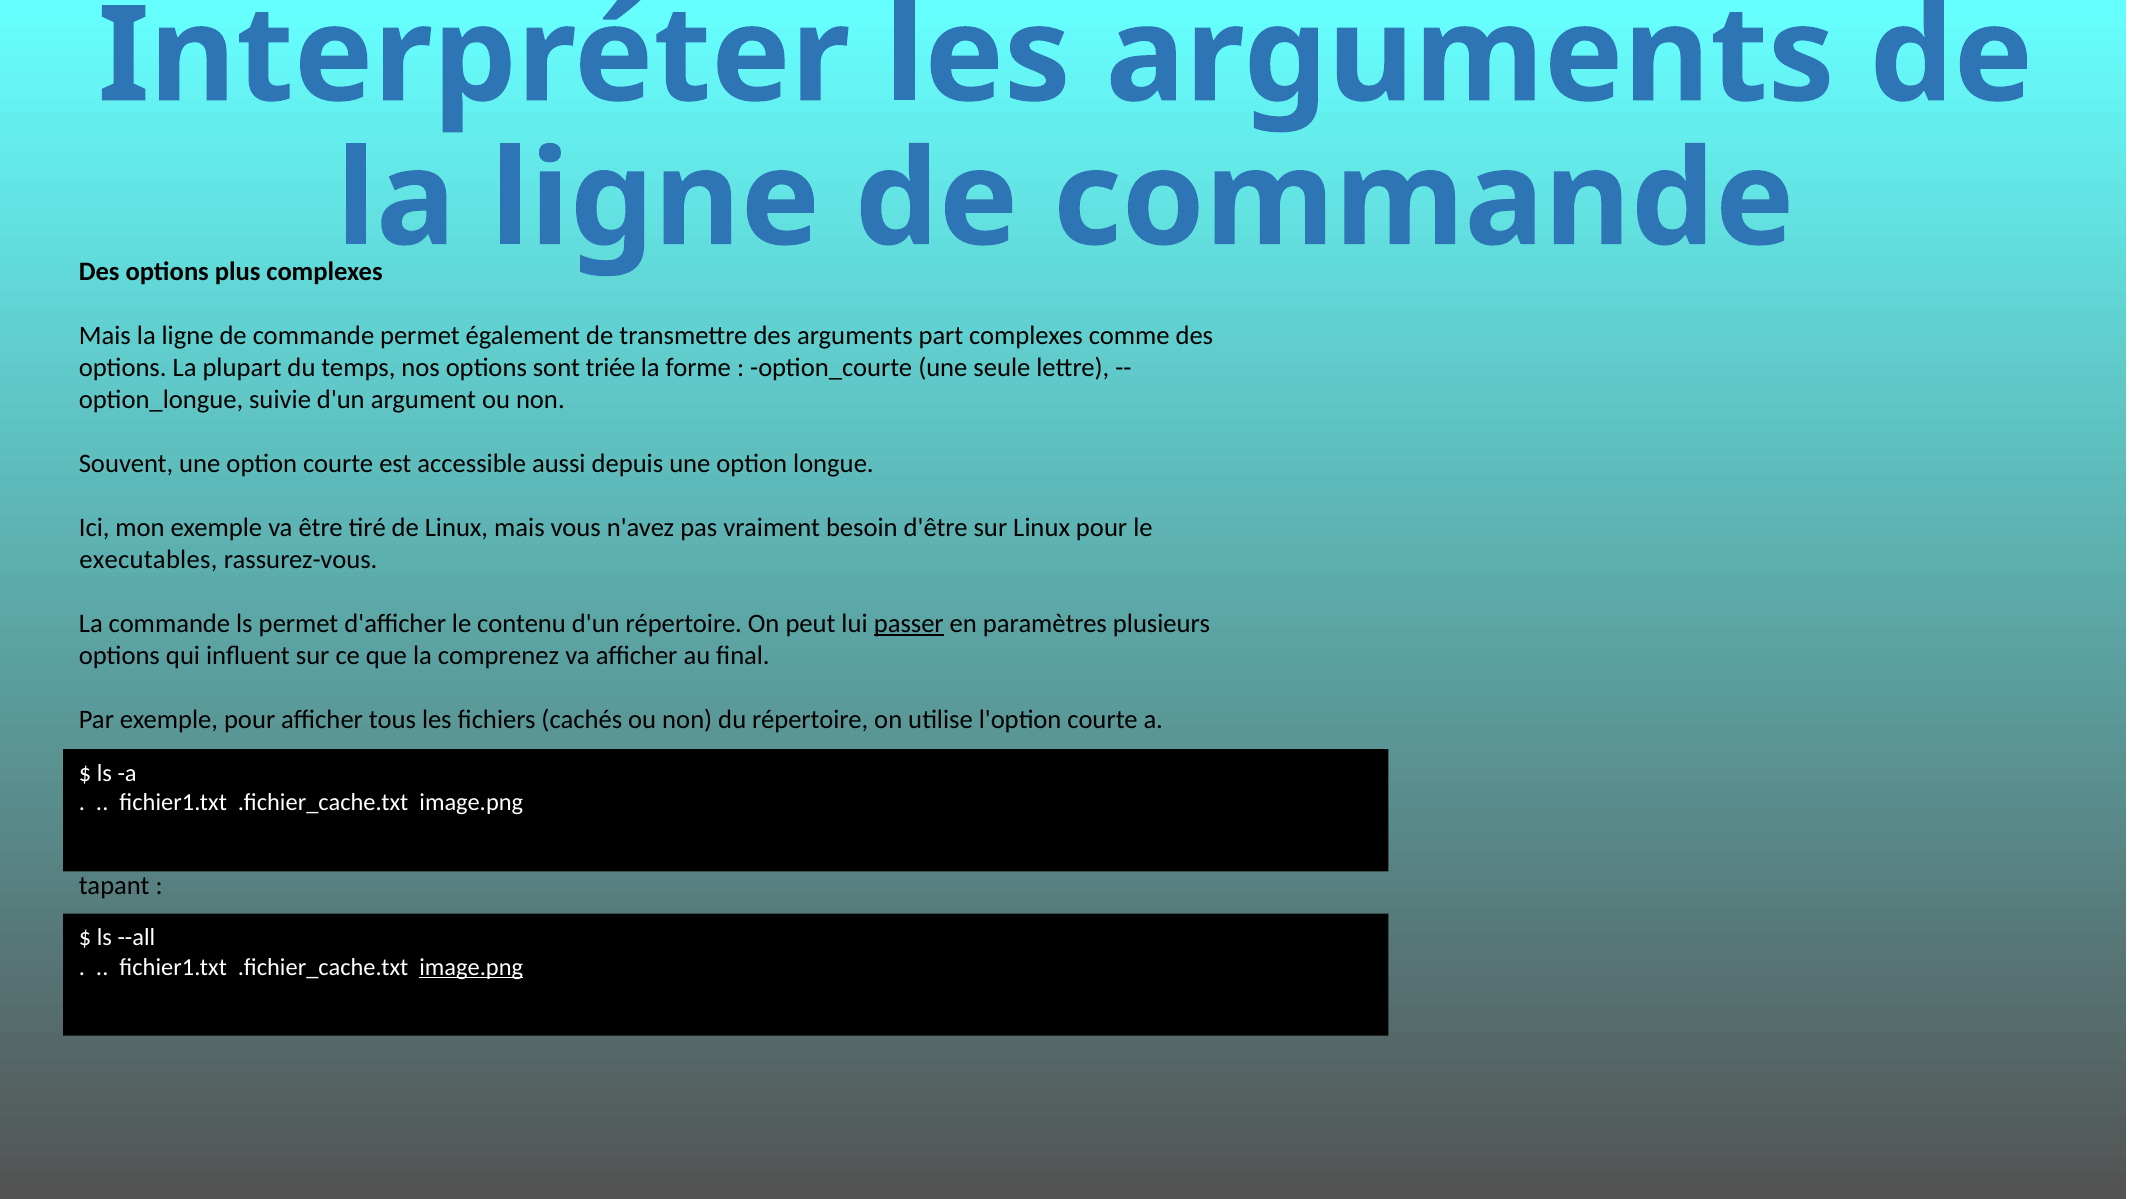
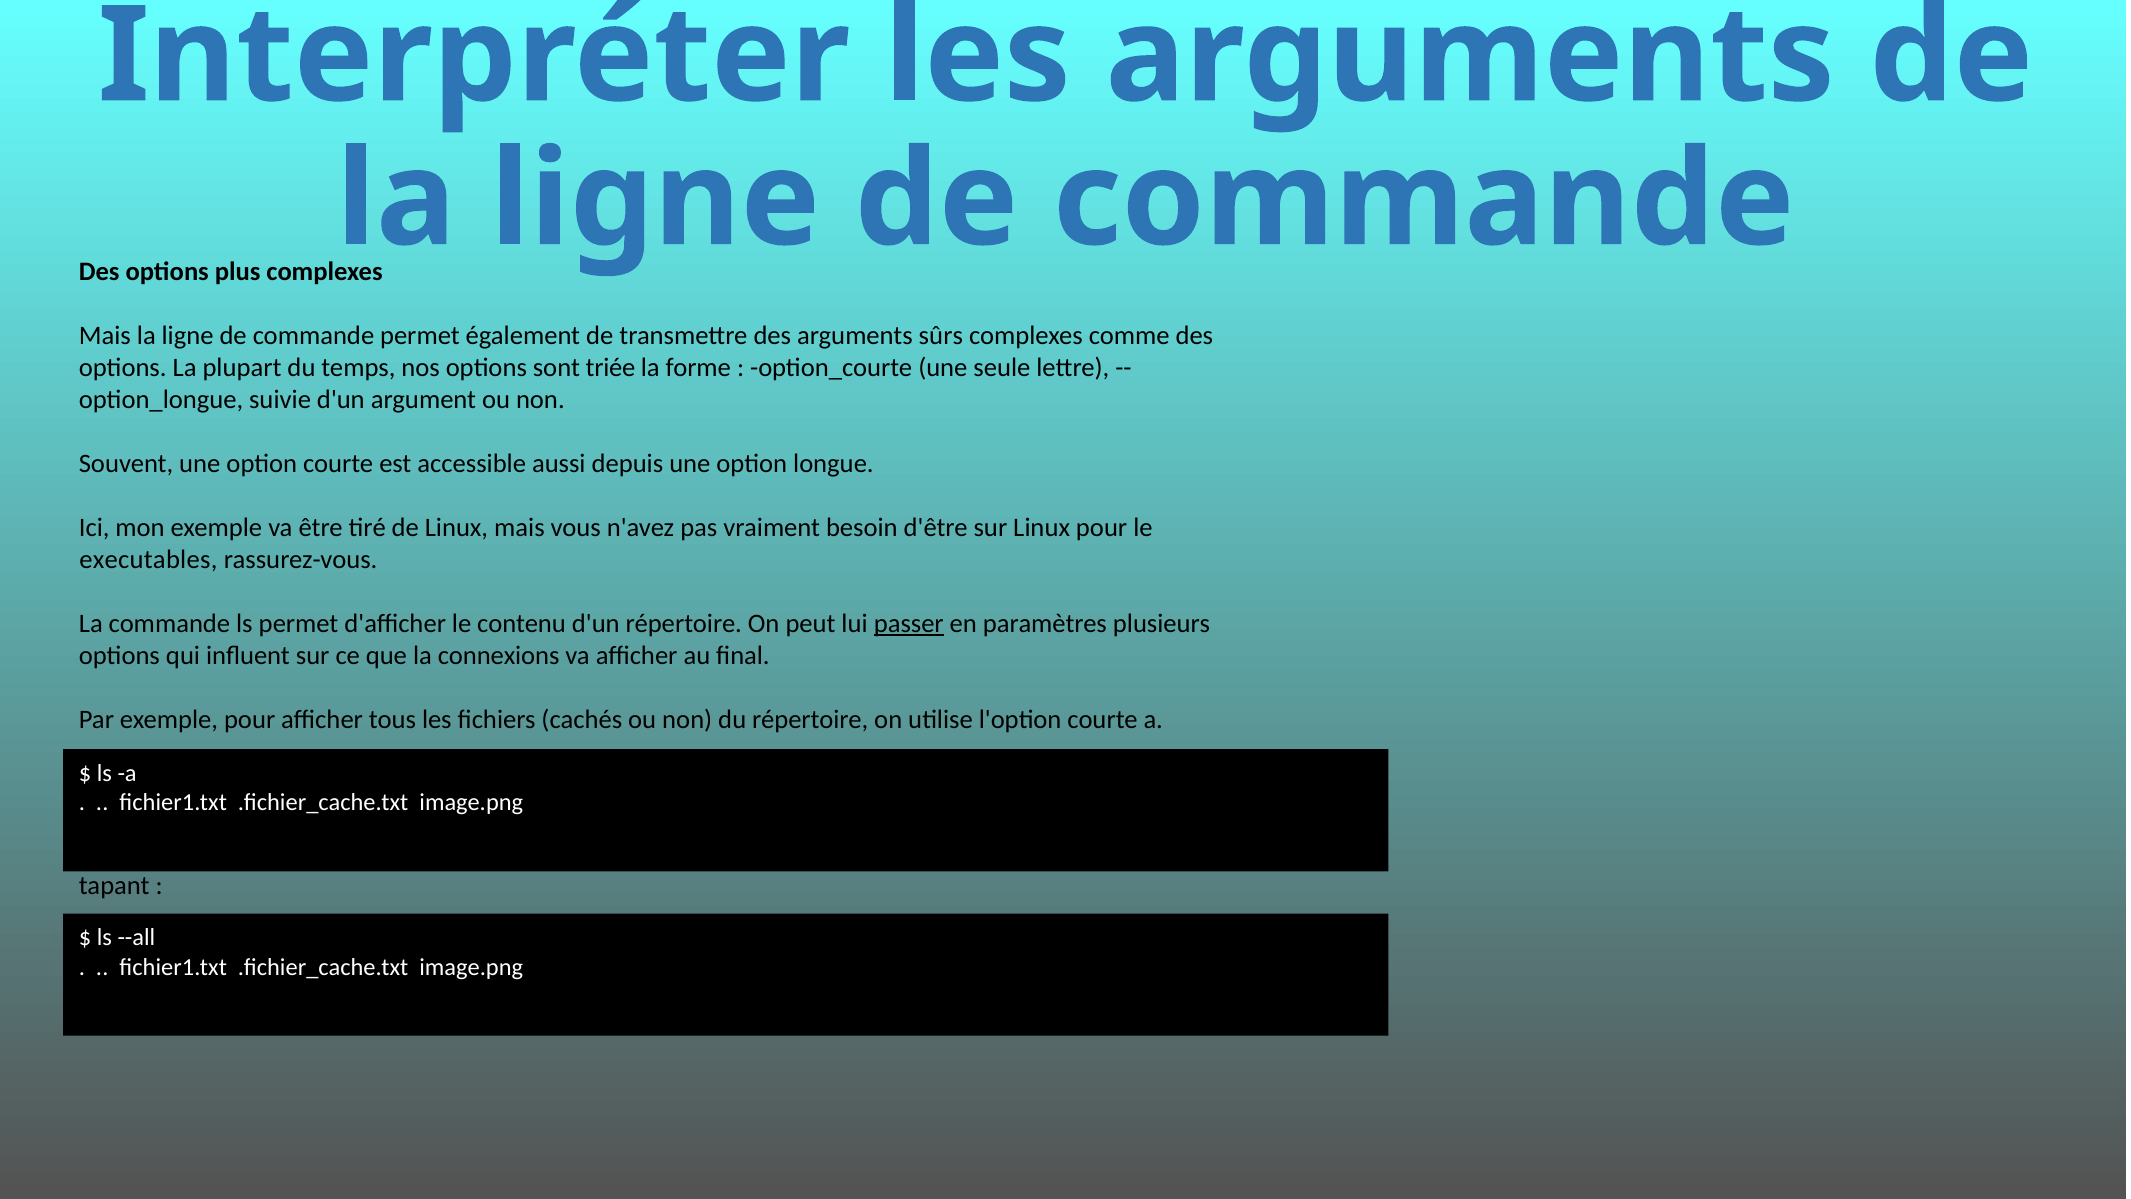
part: part -> sûrs
comprenez: comprenez -> connexions
image.png at (471, 967) underline: present -> none
